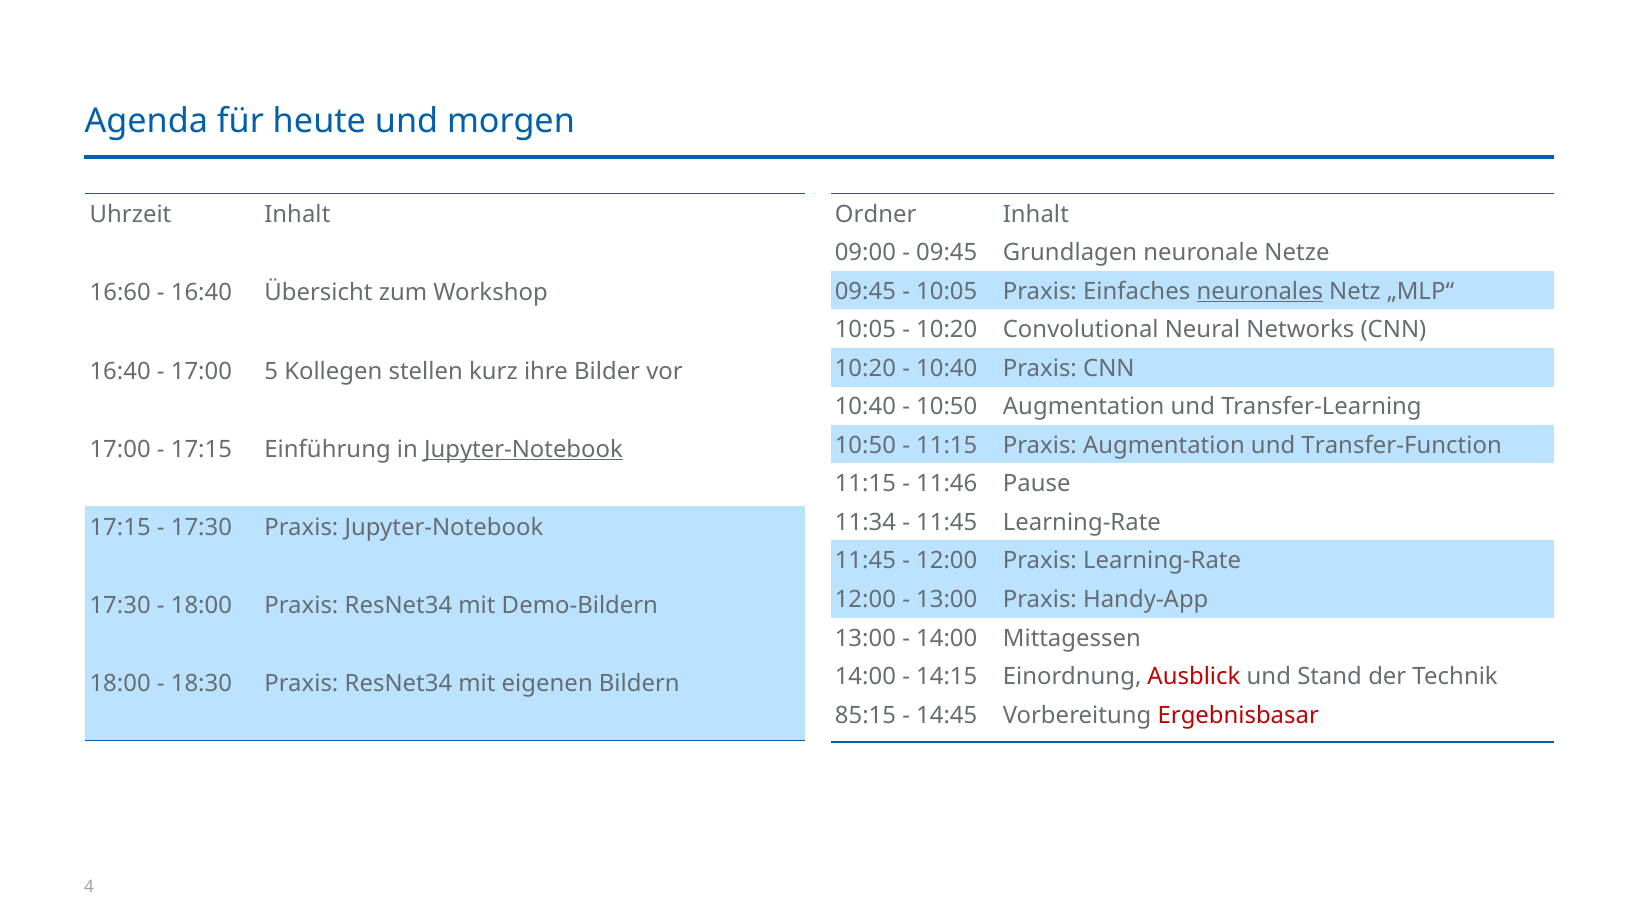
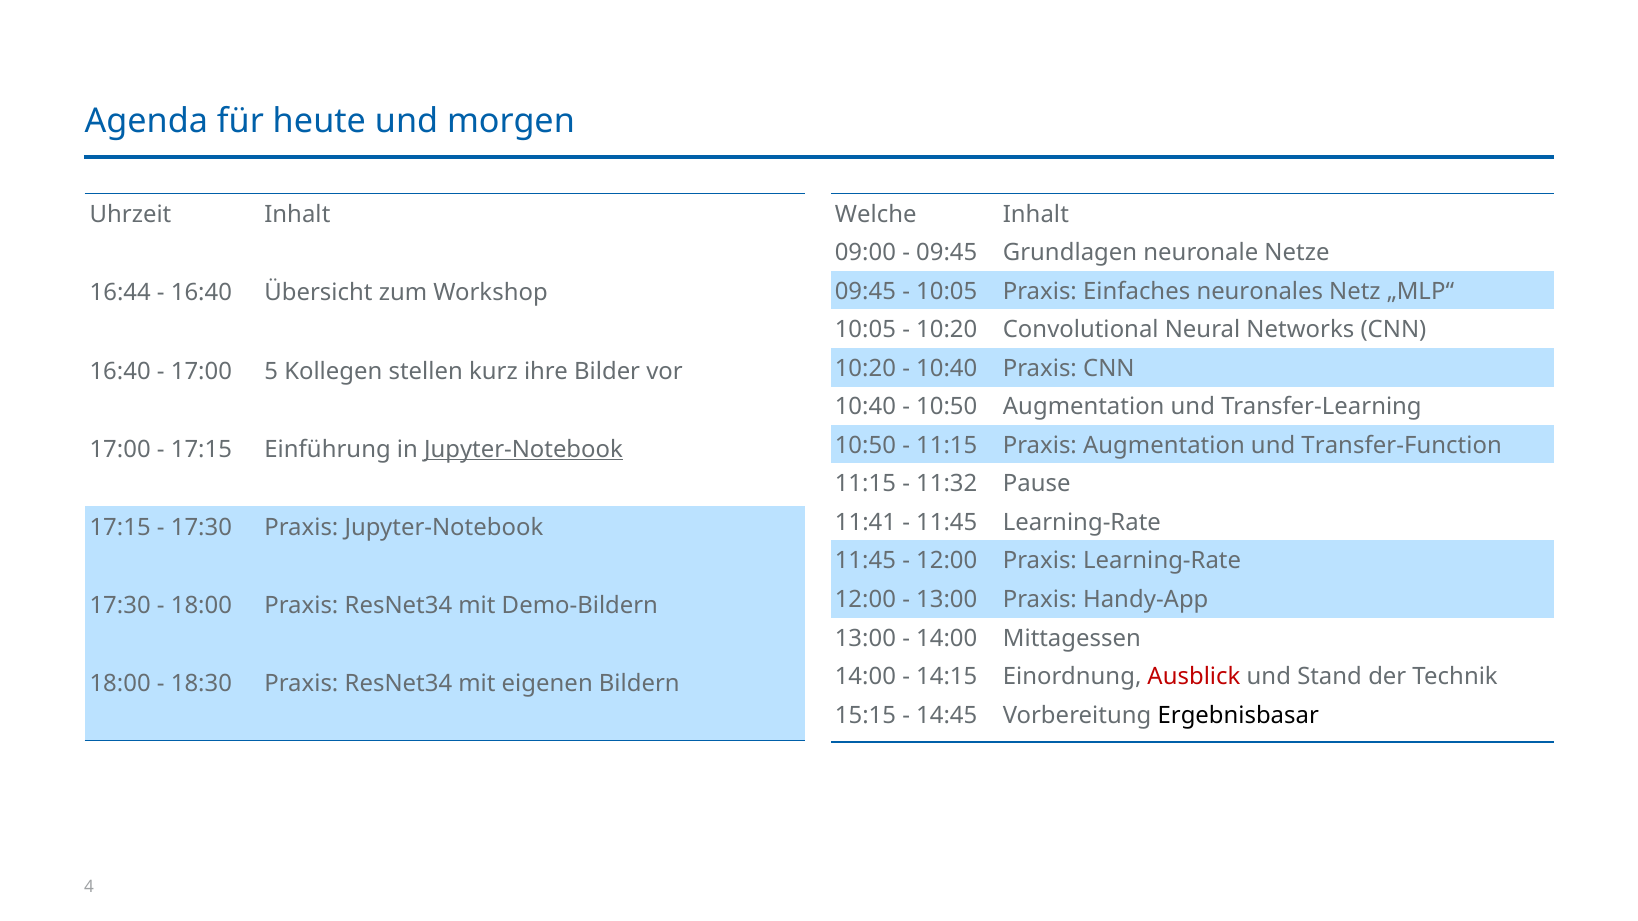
Ordner: Ordner -> Welche
neuronales underline: present -> none
16:60: 16:60 -> 16:44
11:46: 11:46 -> 11:32
11:34: 11:34 -> 11:41
85:15: 85:15 -> 15:15
Ergebnisbasar colour: red -> black
